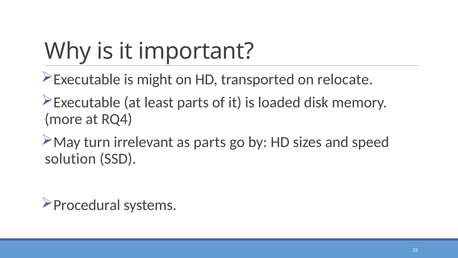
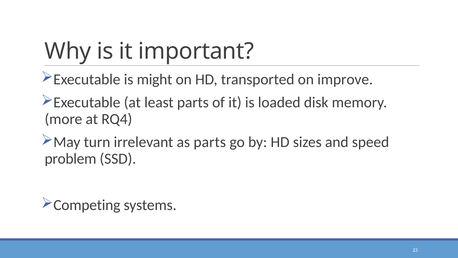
relocate: relocate -> improve
solution: solution -> problem
Procedural: Procedural -> Competing
